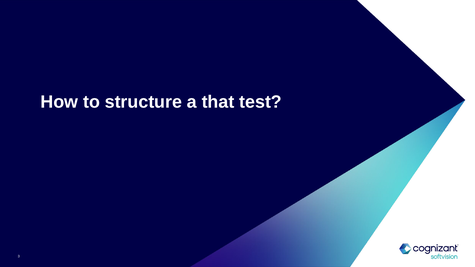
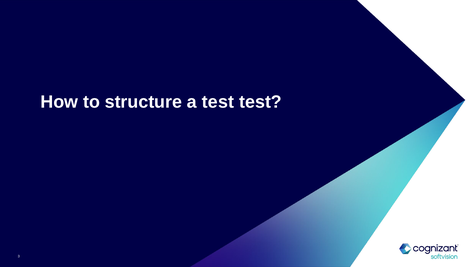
a that: that -> test
